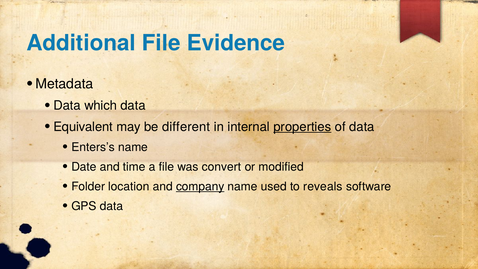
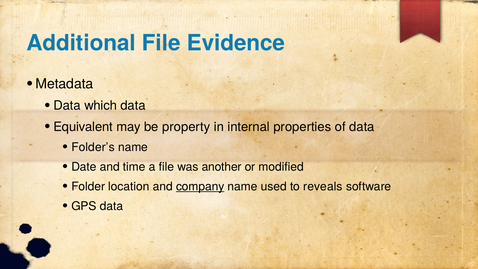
different: different -> property
properties underline: present -> none
Enters’s: Enters’s -> Folder’s
convert: convert -> another
